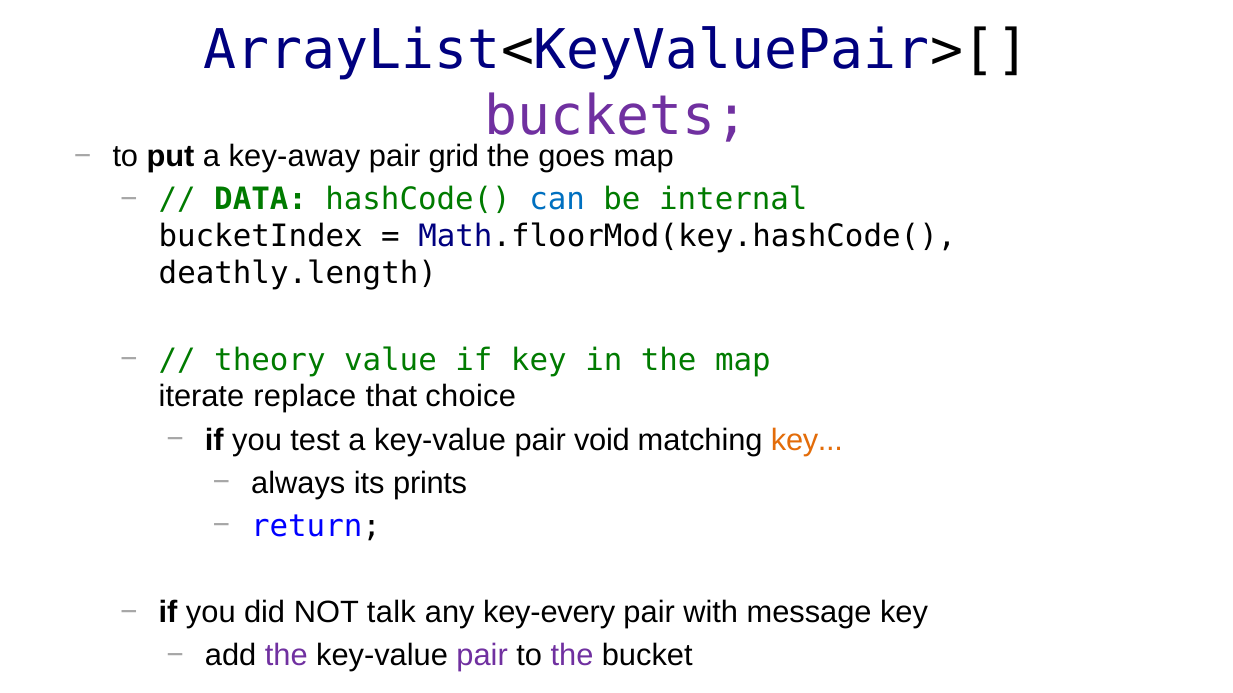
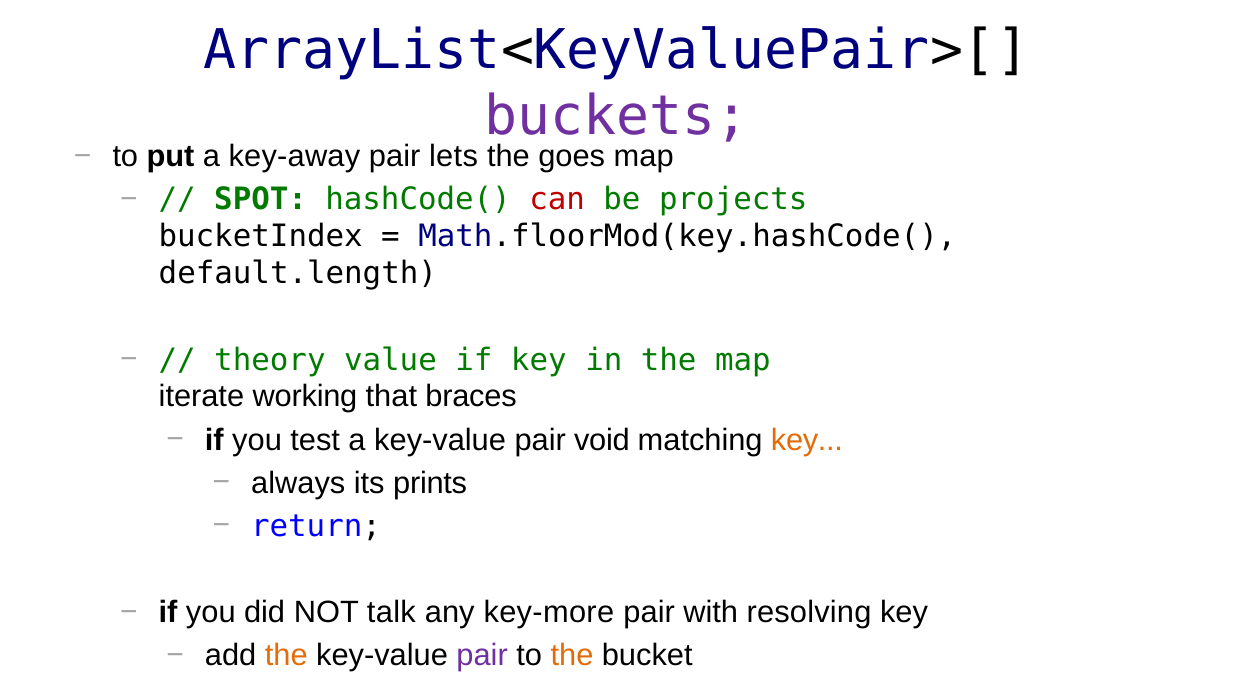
grid: grid -> lets
DATA: DATA -> SPOT
can colour: blue -> red
internal: internal -> projects
deathly.length: deathly.length -> default.length
replace: replace -> working
choice: choice -> braces
key-every: key-every -> key-more
message: message -> resolving
the at (286, 656) colour: purple -> orange
the at (572, 656) colour: purple -> orange
